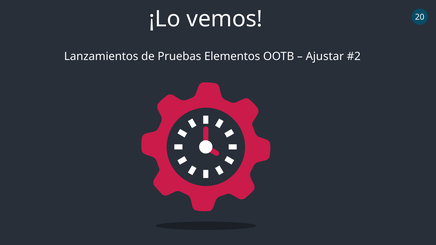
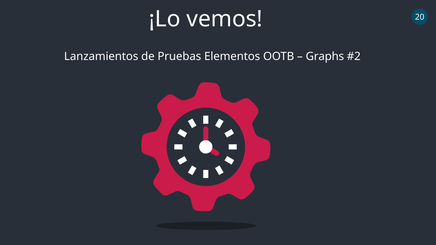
Ajustar: Ajustar -> Graphs
